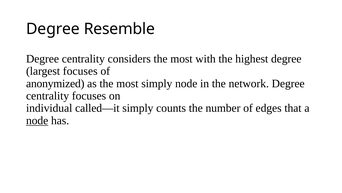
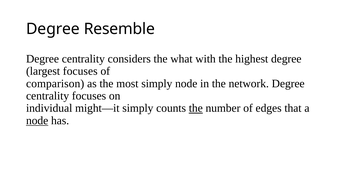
considers the most: most -> what
anonymized: anonymized -> comparison
called—it: called—it -> might—it
the at (196, 108) underline: none -> present
